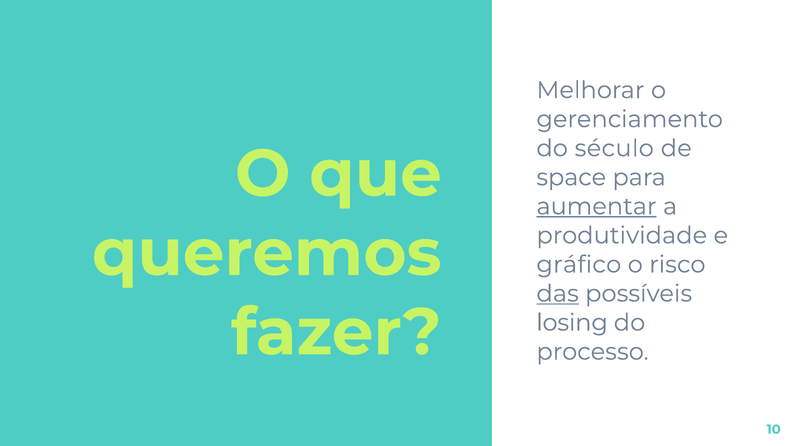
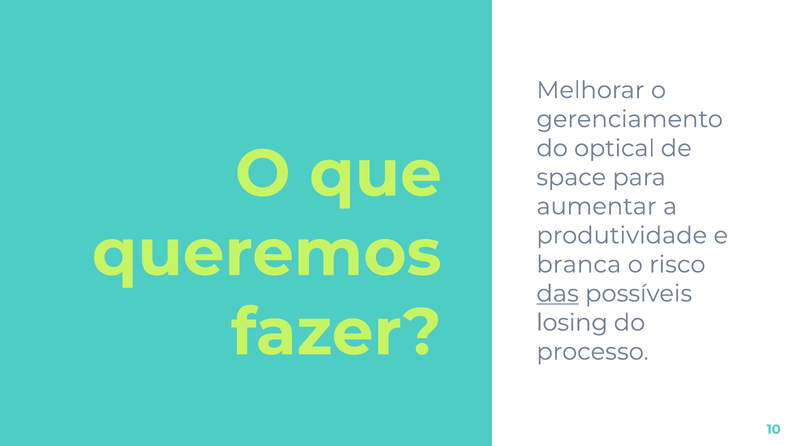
século: século -> optical
aumentar underline: present -> none
gráfico: gráfico -> branca
